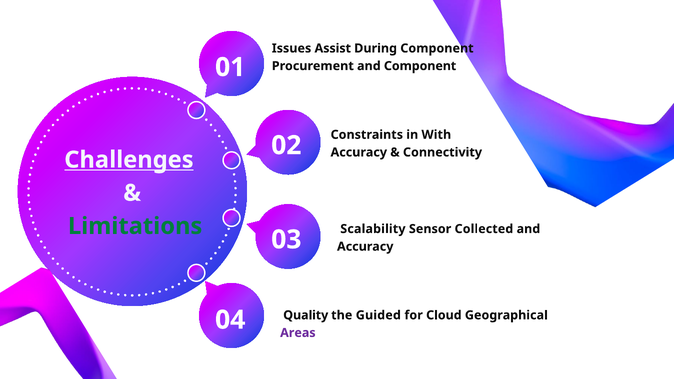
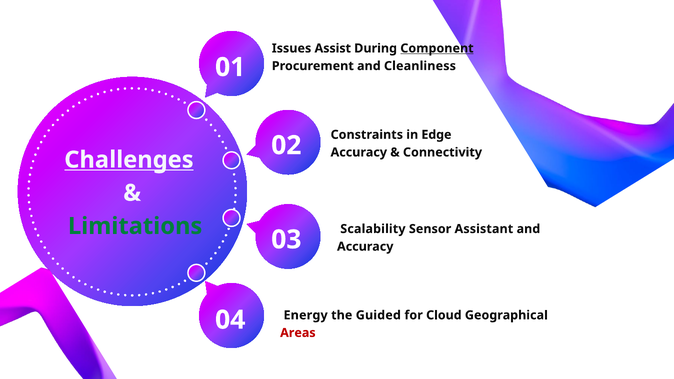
Component at (437, 48) underline: none -> present
and Component: Component -> Cleanliness
With: With -> Edge
Collected: Collected -> Assistant
Quality: Quality -> Energy
Areas colour: purple -> red
